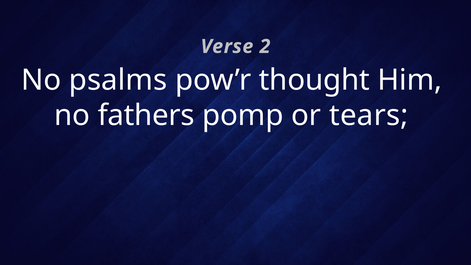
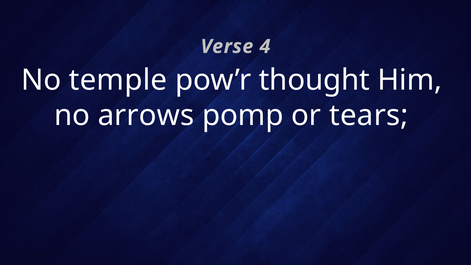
2: 2 -> 4
psalms: psalms -> temple
fathers: fathers -> arrows
